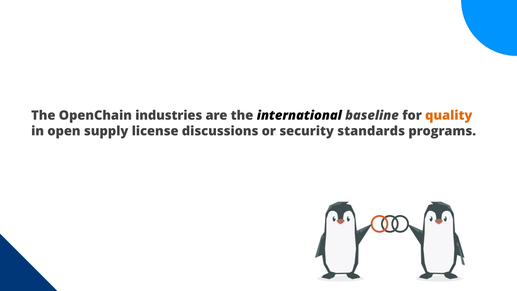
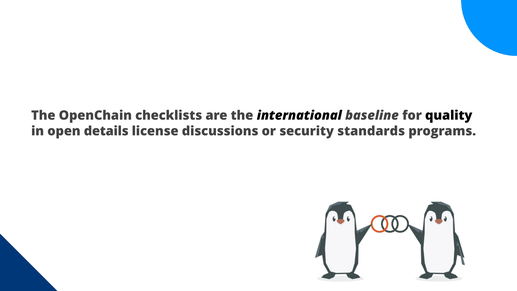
industries: industries -> checklists
quality colour: orange -> black
supply: supply -> details
